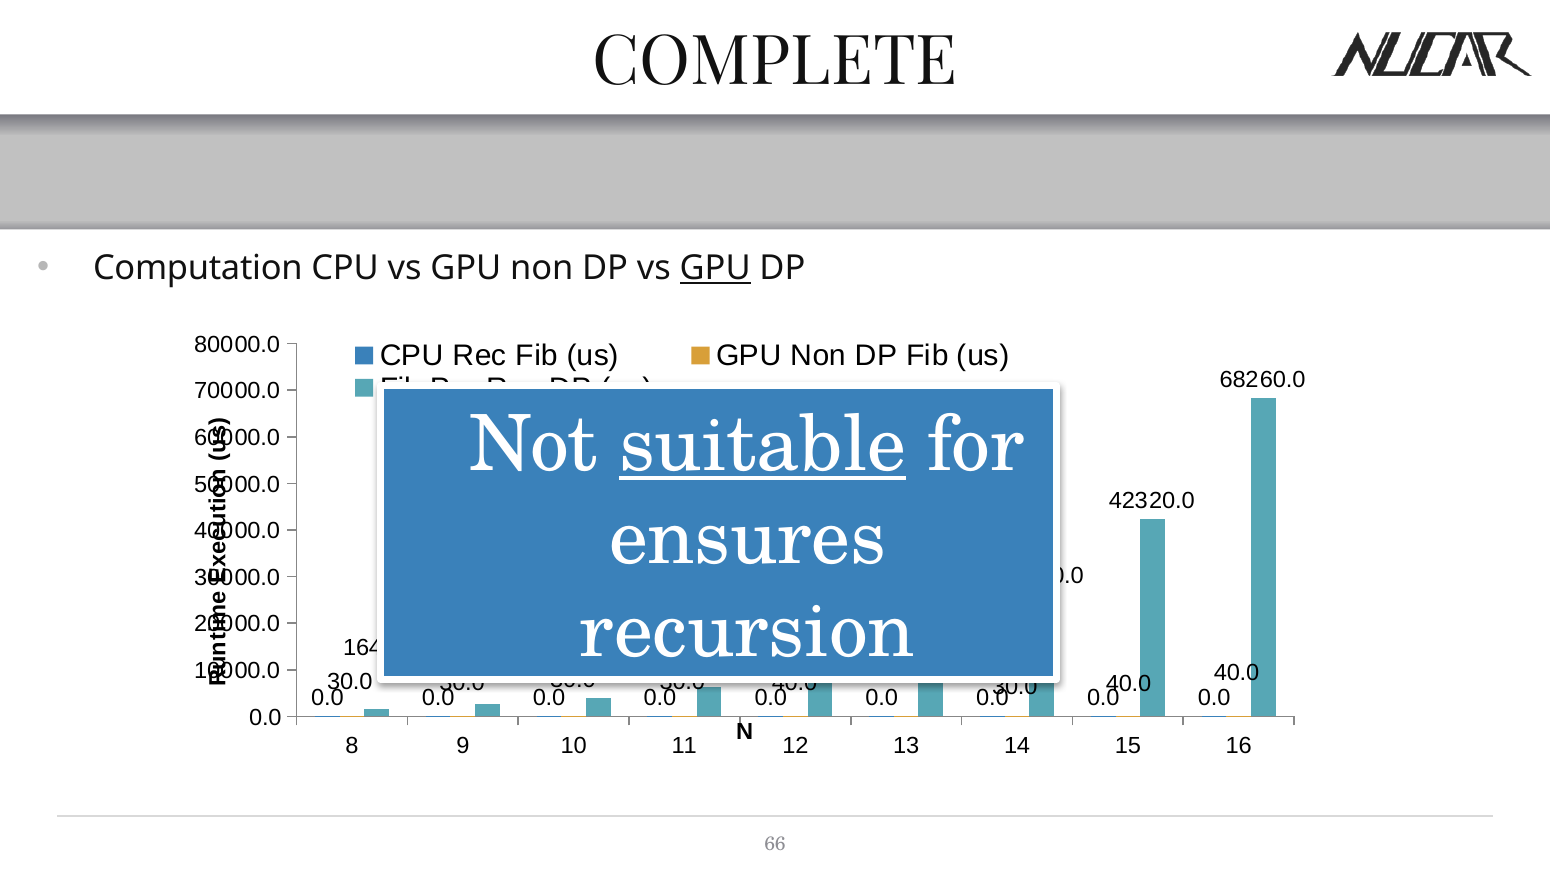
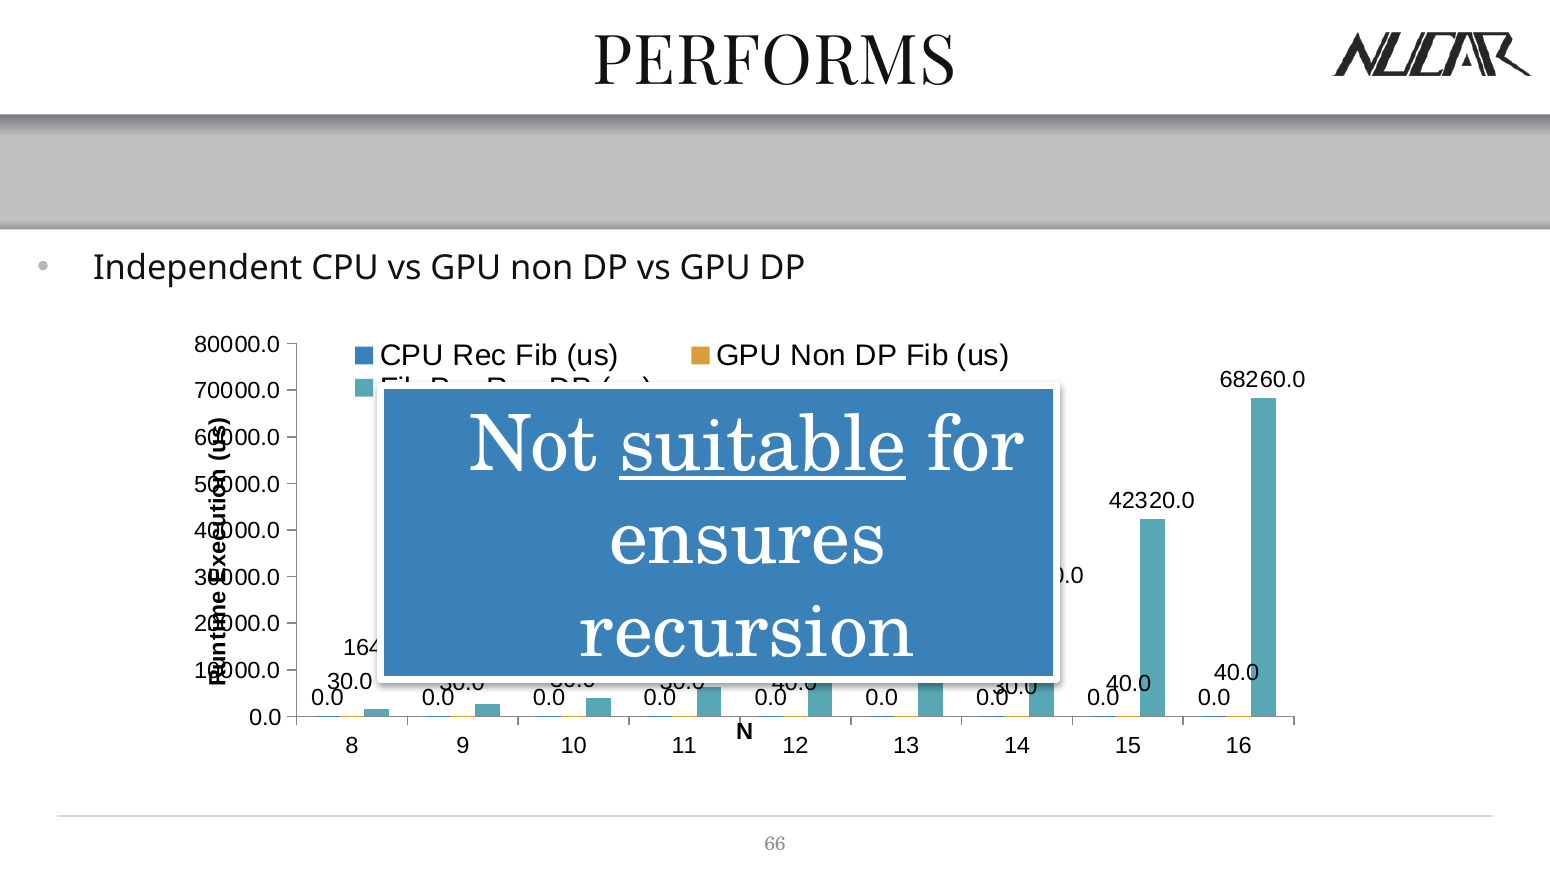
COMPLETE: COMPLETE -> PERFORMS
Computation: Computation -> Independent
GPU at (715, 268) underline: present -> none
